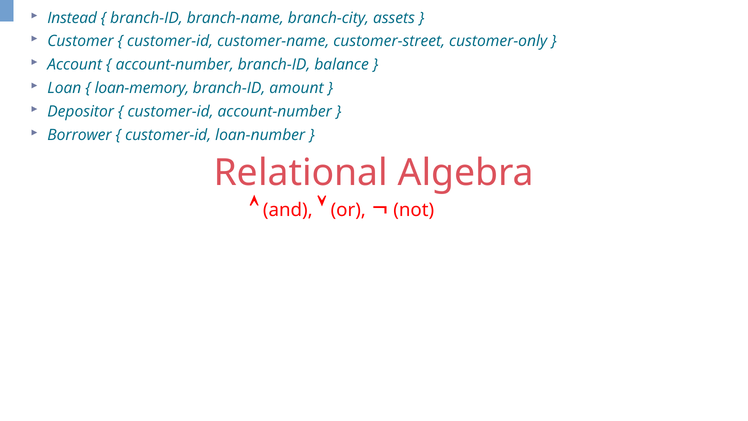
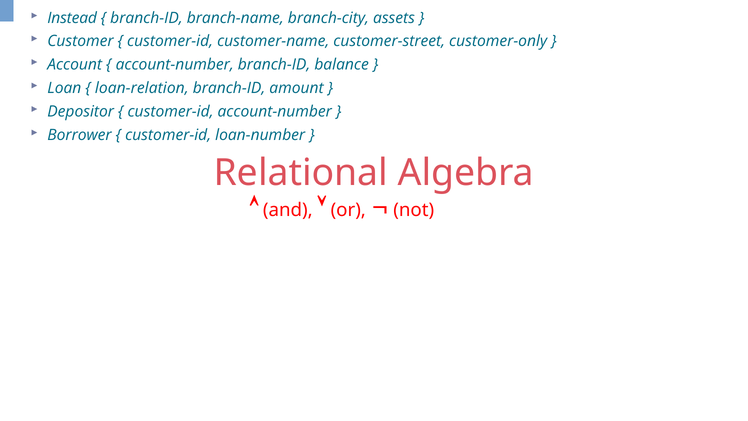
loan-memory: loan-memory -> loan-relation
